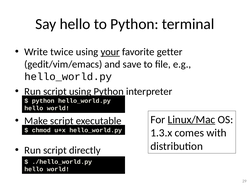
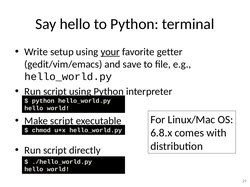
twice: twice -> setup
Linux/Mac underline: present -> none
1.3.x: 1.3.x -> 6.8.x
